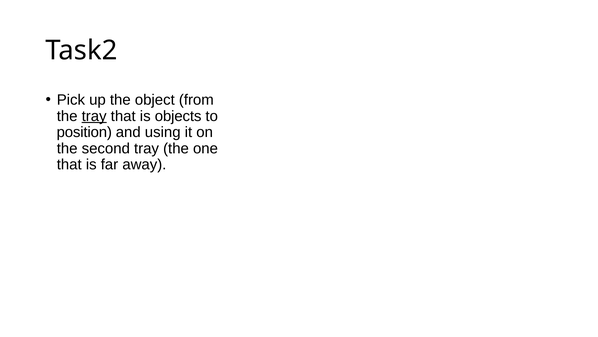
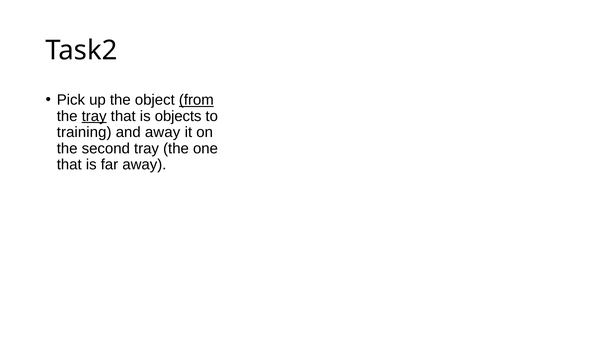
from underline: none -> present
position: position -> training
and using: using -> away
